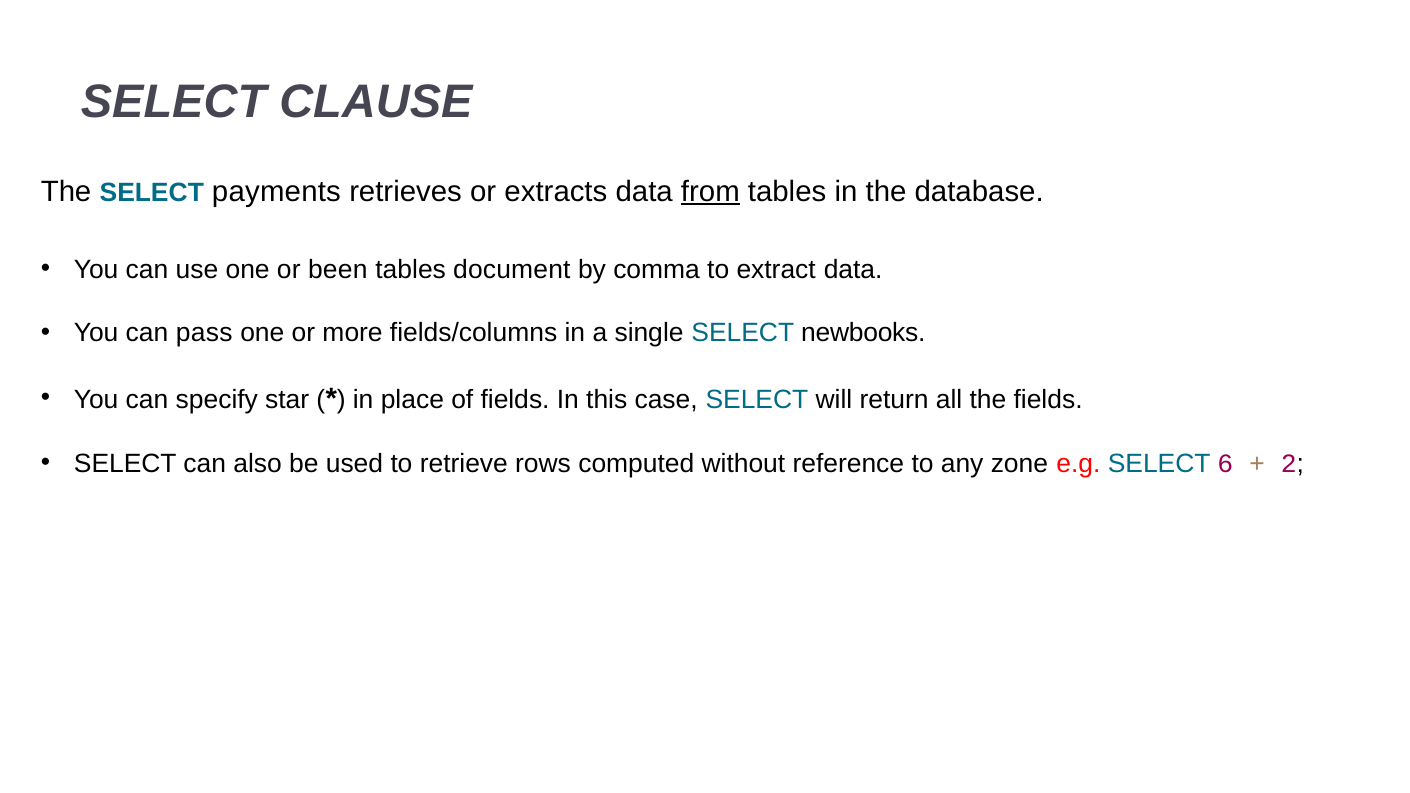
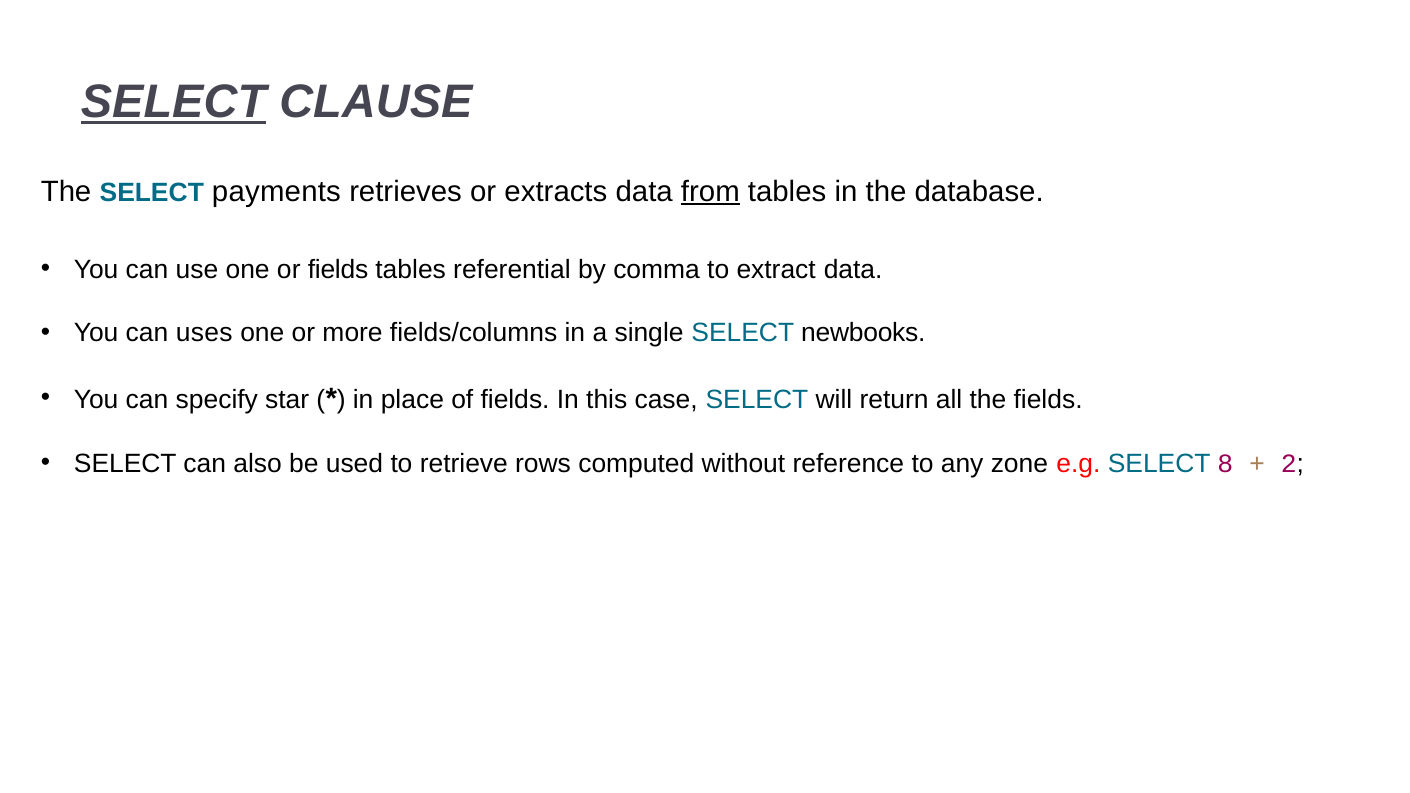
SELECT at (174, 102) underline: none -> present
or been: been -> fields
document: document -> referential
pass: pass -> uses
6: 6 -> 8
